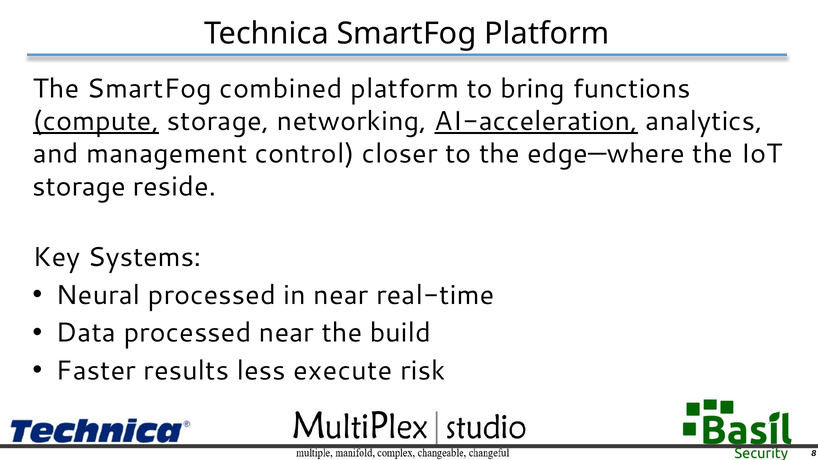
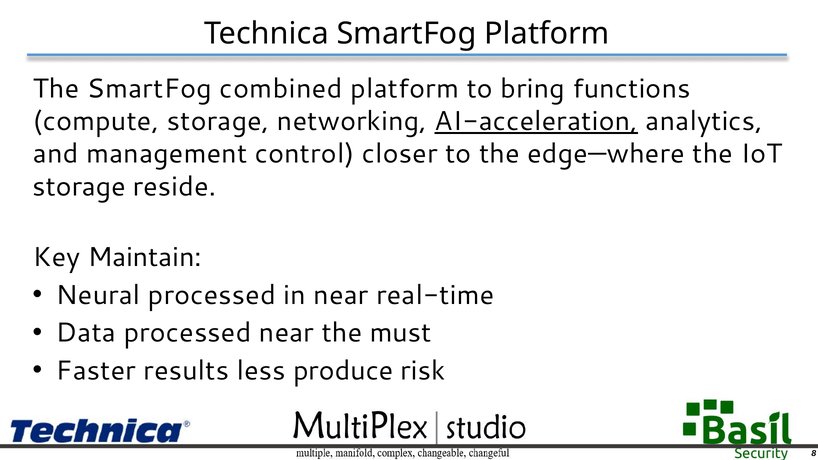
compute underline: present -> none
Systems: Systems -> Maintain
build: build -> must
execute: execute -> produce
